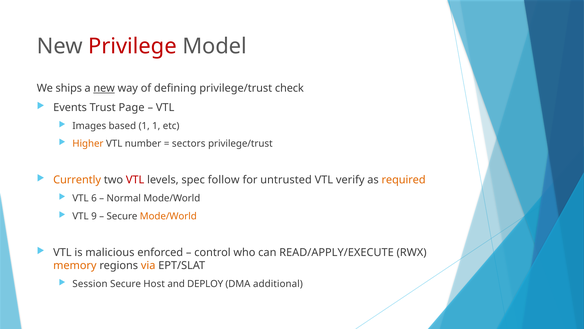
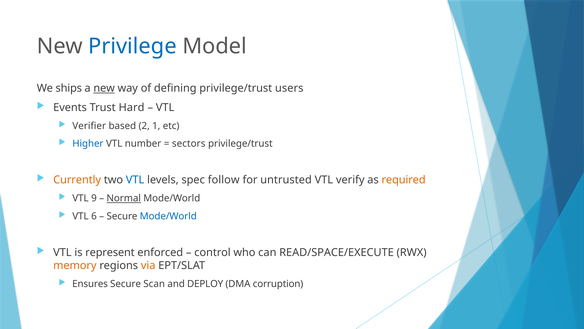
Privilege colour: red -> blue
check: check -> users
Page: Page -> Hard
Images: Images -> Verifier
based 1: 1 -> 2
Higher colour: orange -> blue
VTL at (135, 180) colour: red -> blue
6: 6 -> 9
Normal underline: none -> present
9: 9 -> 6
Mode/World at (168, 216) colour: orange -> blue
malicious: malicious -> represent
READ/APPLY/EXECUTE: READ/APPLY/EXECUTE -> READ/SPACE/EXECUTE
Session: Session -> Ensures
Host: Host -> Scan
additional: additional -> corruption
